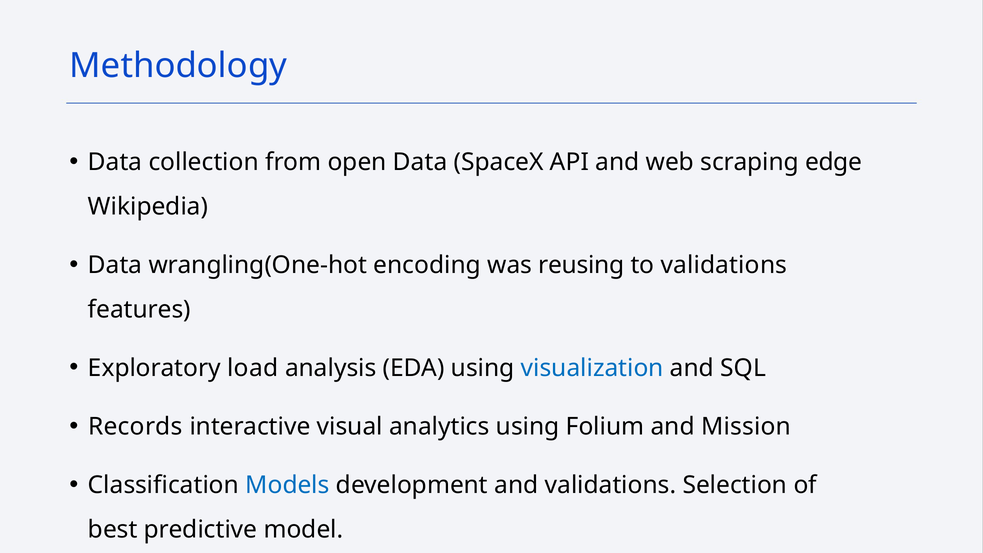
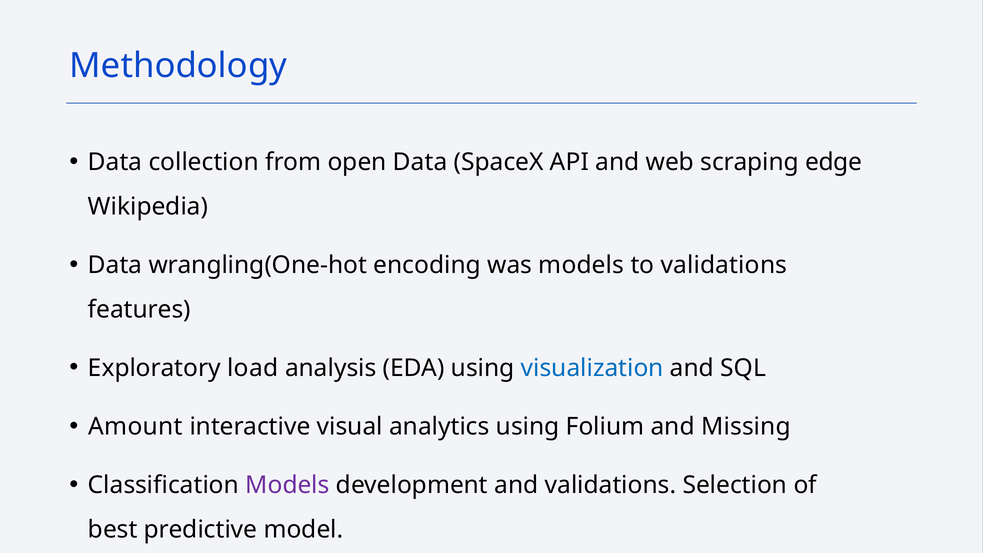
was reusing: reusing -> models
Records: Records -> Amount
Mission: Mission -> Missing
Models at (287, 485) colour: blue -> purple
